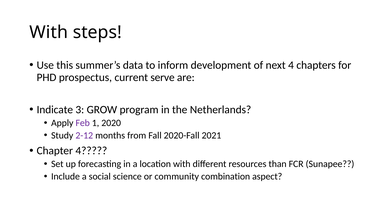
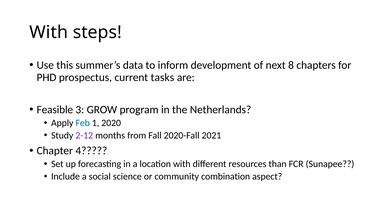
next 4: 4 -> 8
serve: serve -> tasks
Indicate: Indicate -> Feasible
Feb colour: purple -> blue
